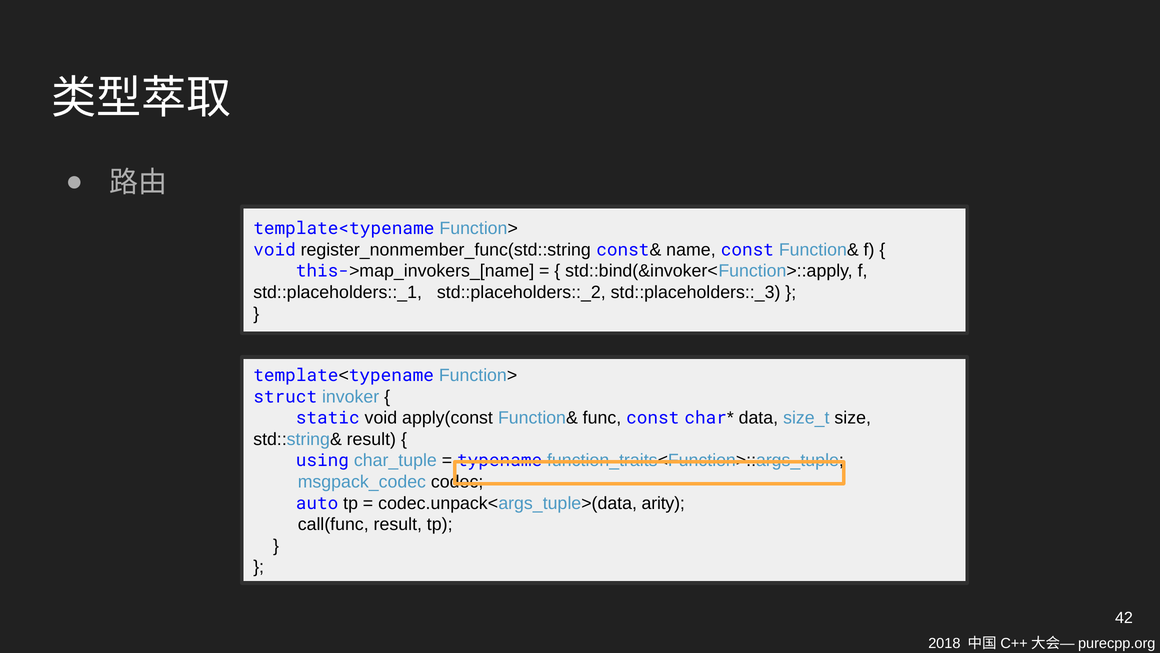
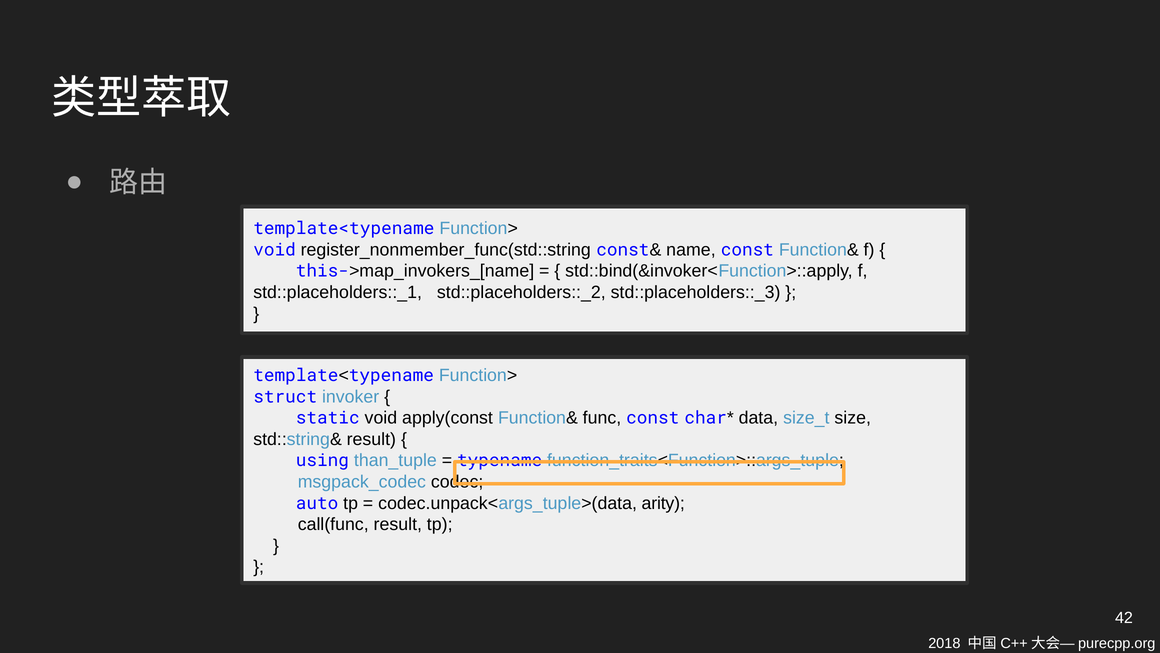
char_tuple: char_tuple -> than_tuple
